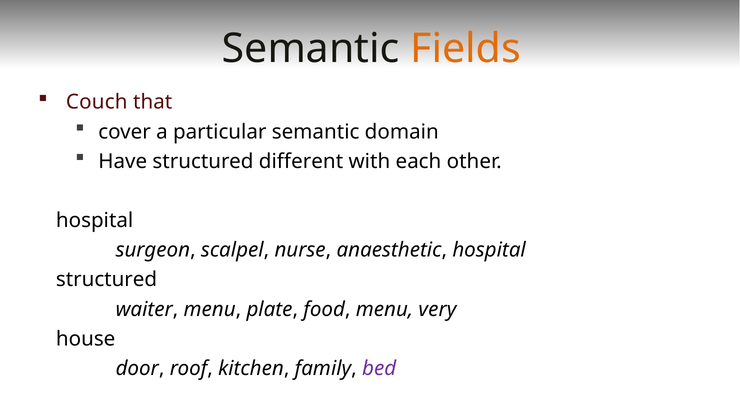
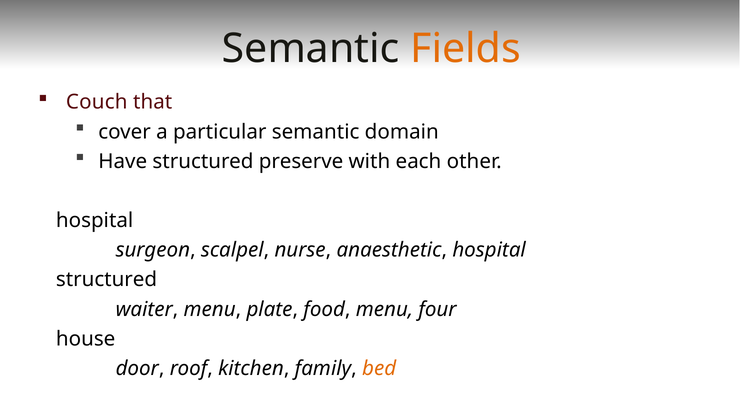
different: different -> preserve
very: very -> four
bed colour: purple -> orange
